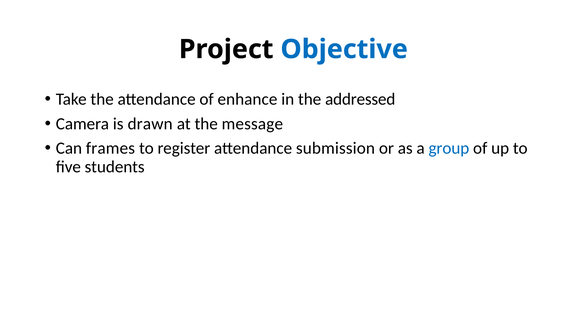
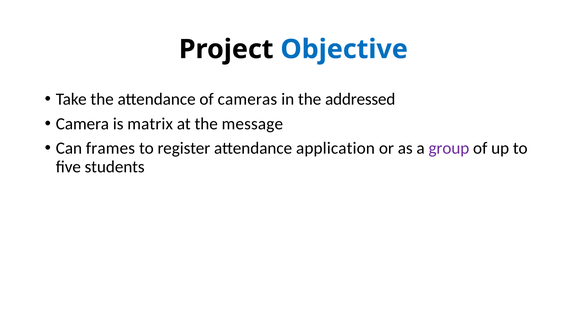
enhance: enhance -> cameras
drawn: drawn -> matrix
submission: submission -> application
group colour: blue -> purple
